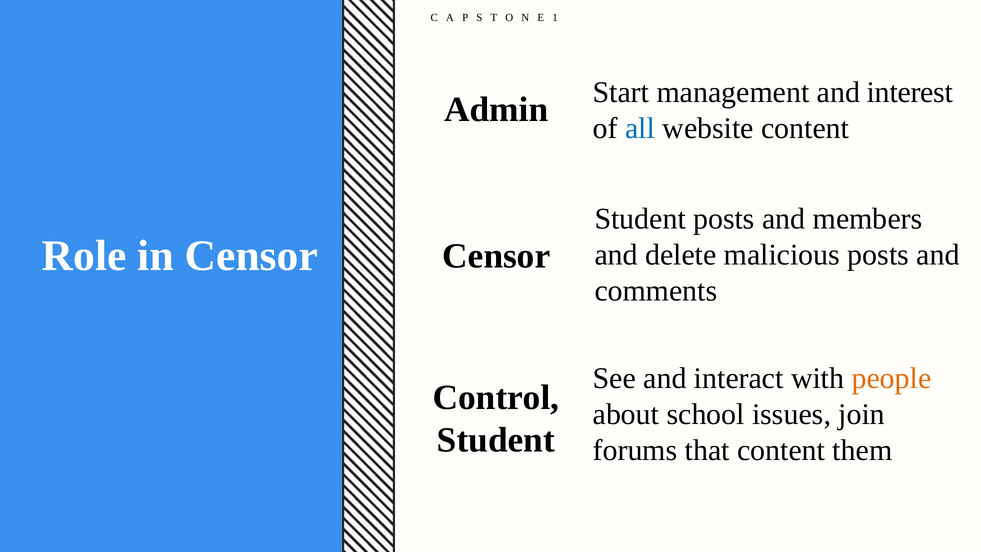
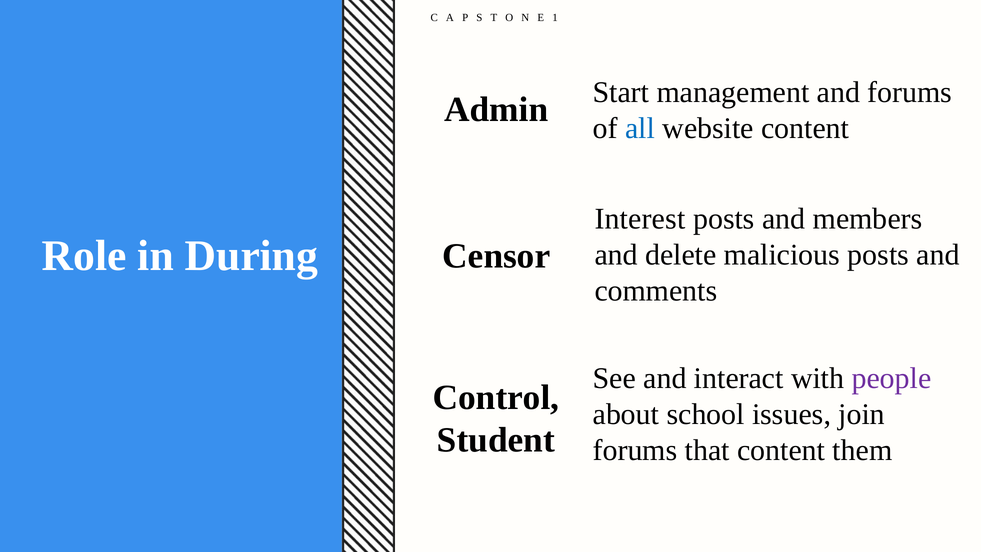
and interest: interest -> forums
Student at (640, 219): Student -> Interest
in Censor: Censor -> During
people colour: orange -> purple
